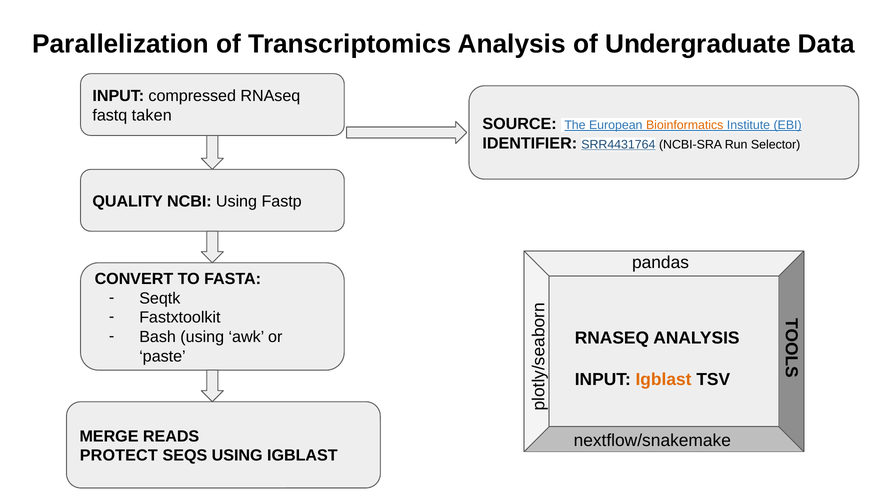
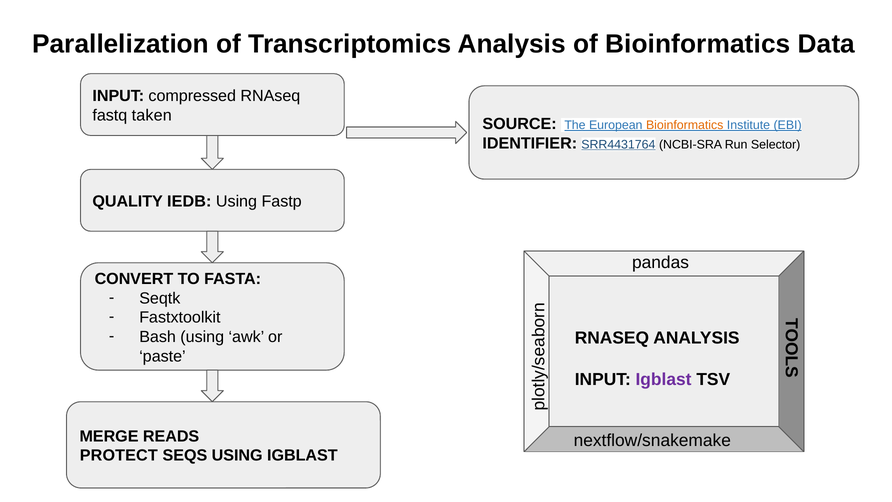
of Undergraduate: Undergraduate -> Bioinformatics
NCBI: NCBI -> IEDB
Igblast at (664, 380) colour: orange -> purple
